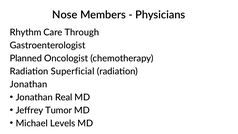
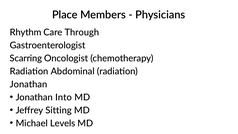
Nose: Nose -> Place
Planned: Planned -> Scarring
Superficial: Superficial -> Abdominal
Real: Real -> Into
Tumor: Tumor -> Sitting
